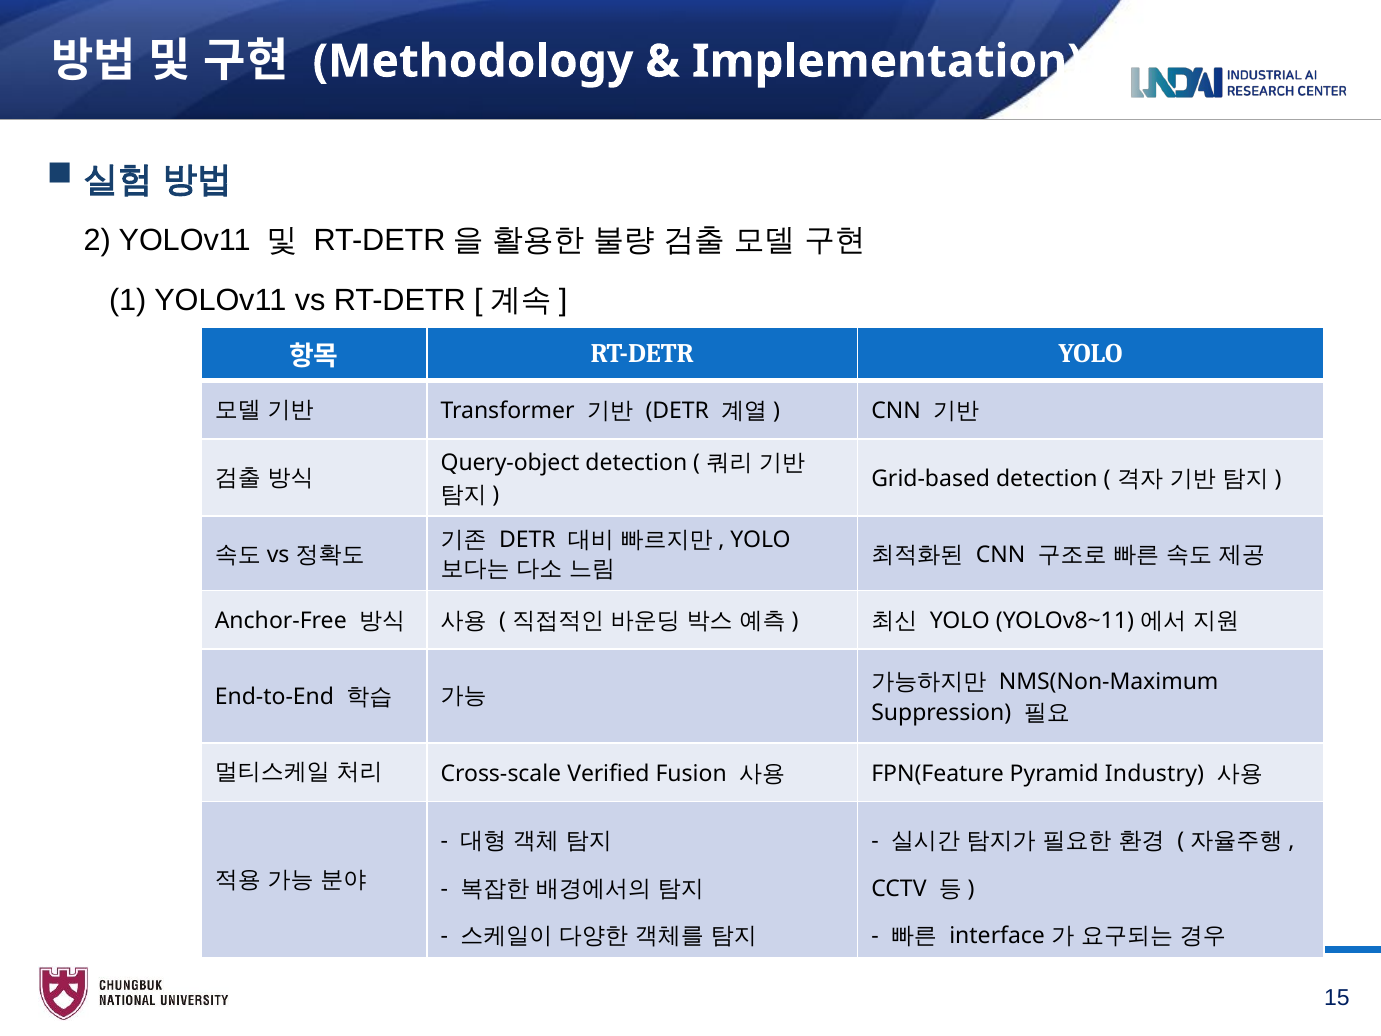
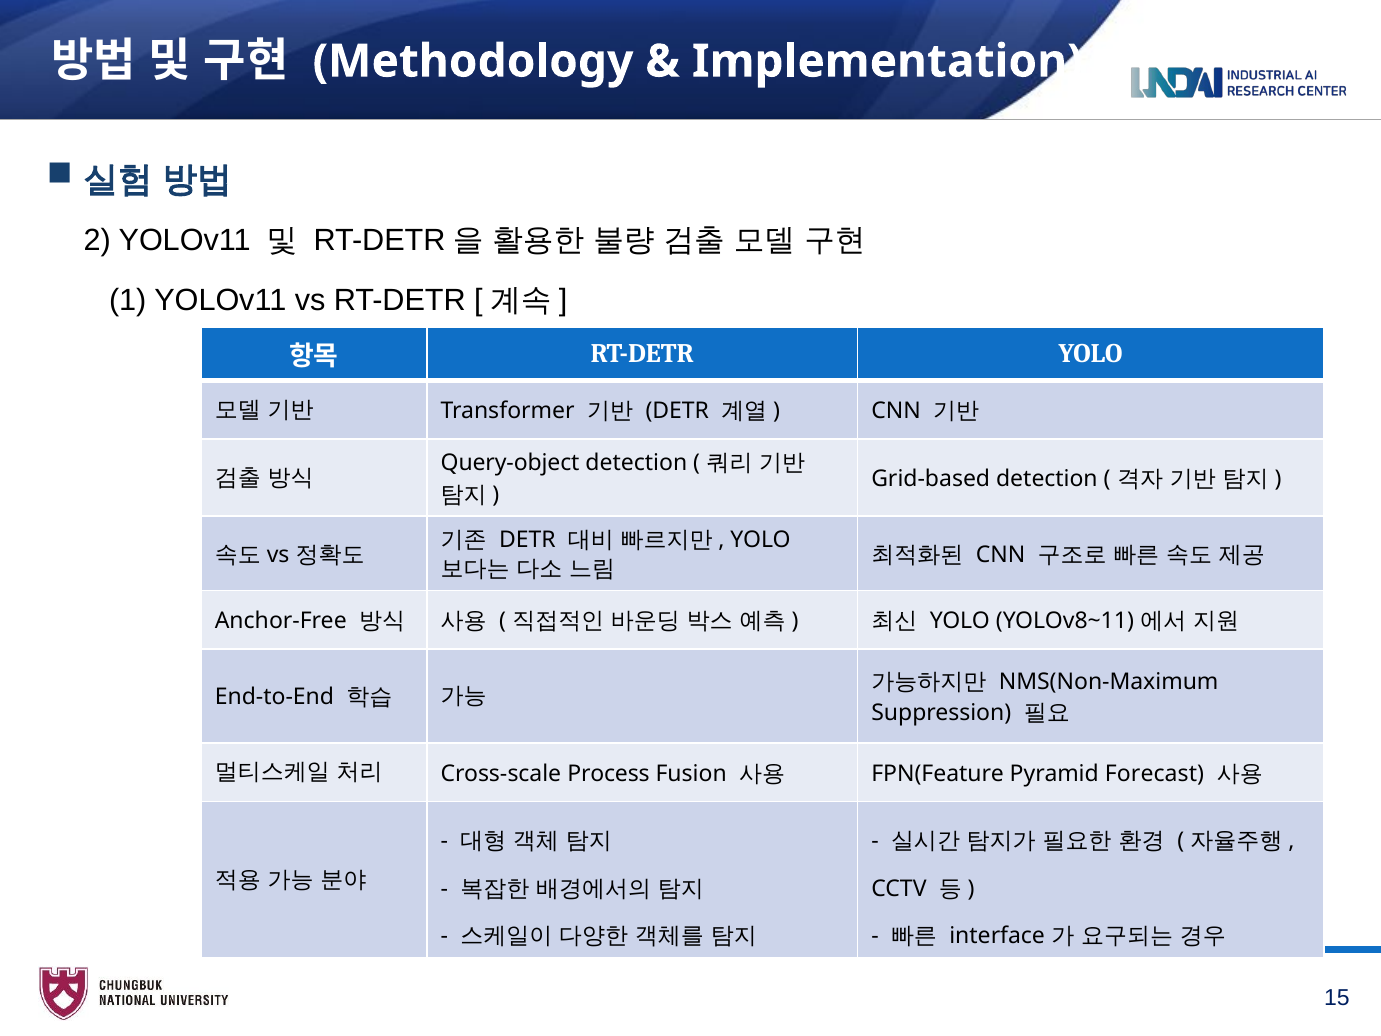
Verified: Verified -> Process
Industry: Industry -> Forecast
